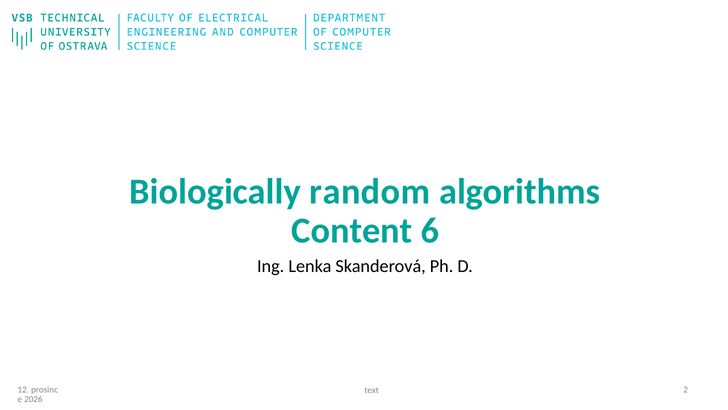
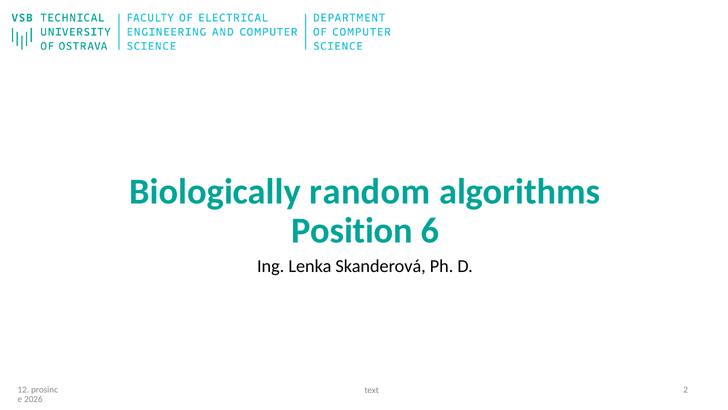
Content: Content -> Position
